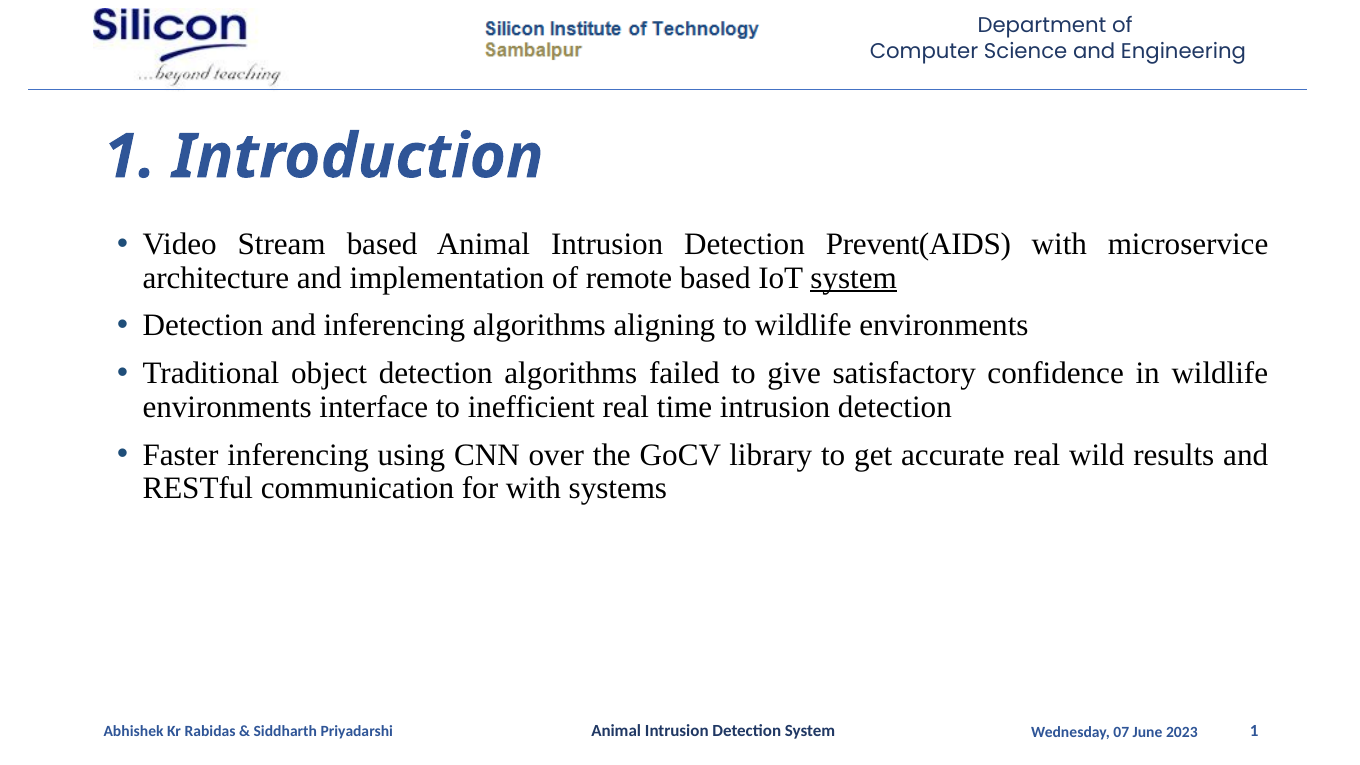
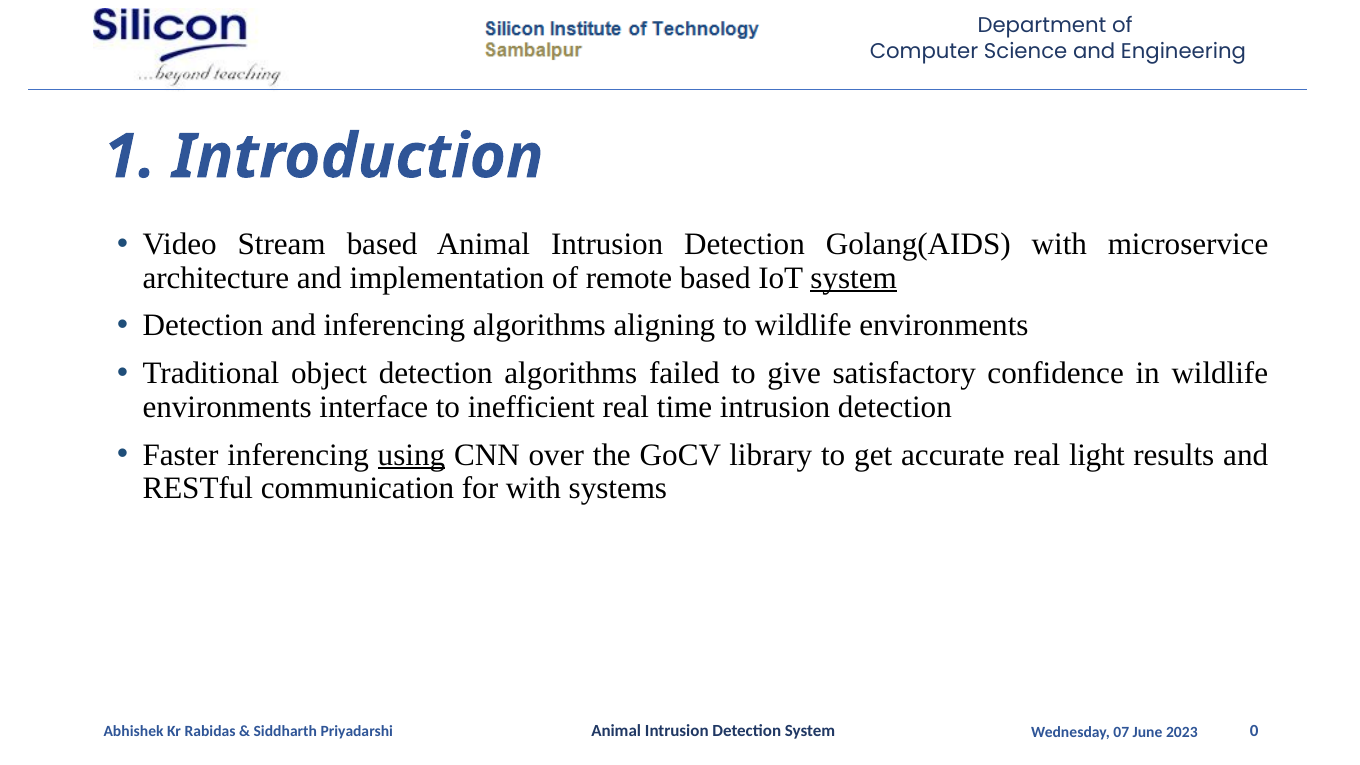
Prevent(AIDS: Prevent(AIDS -> Golang(AIDS
using underline: none -> present
wild: wild -> light
System 1: 1 -> 0
